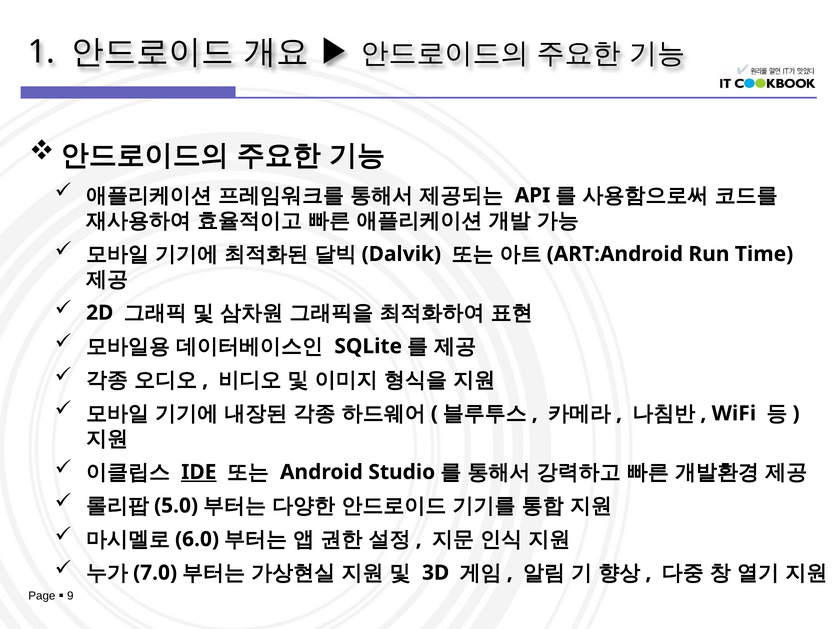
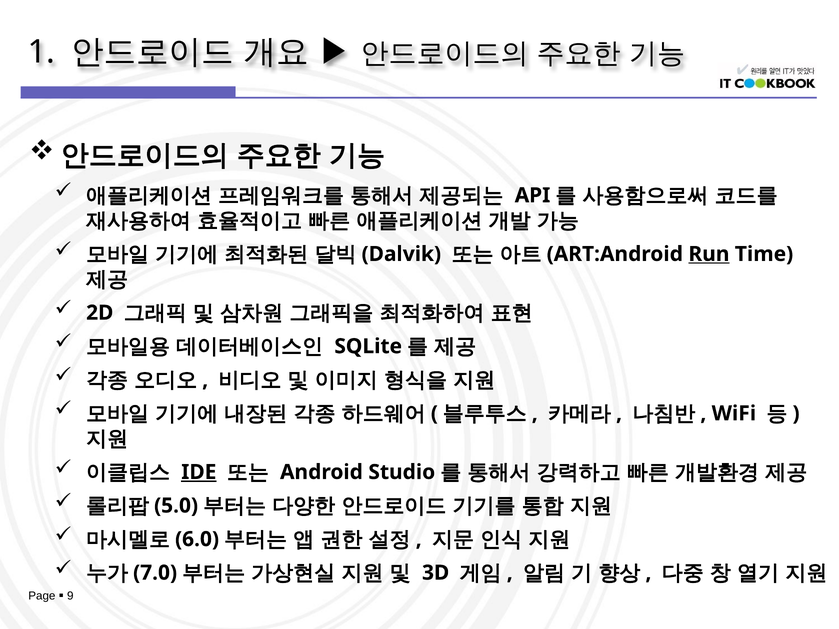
Run underline: none -> present
